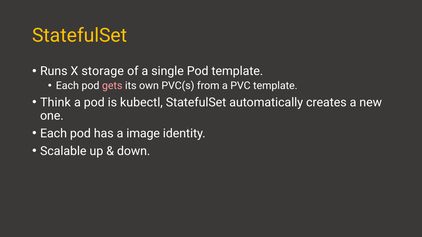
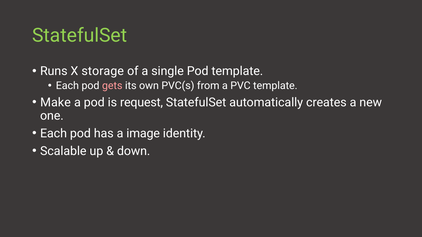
StatefulSet at (80, 35) colour: yellow -> light green
Think: Think -> Make
kubectl: kubectl -> request
